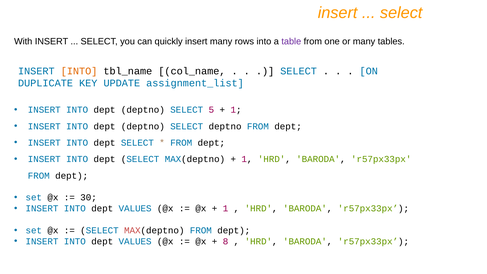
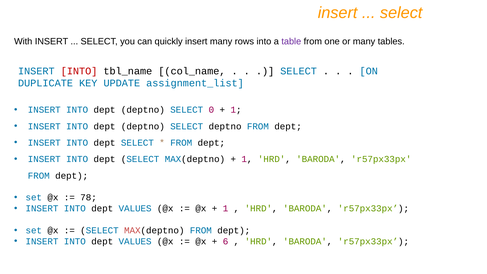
INTO at (79, 71) colour: orange -> red
5: 5 -> 0
30: 30 -> 78
8: 8 -> 6
